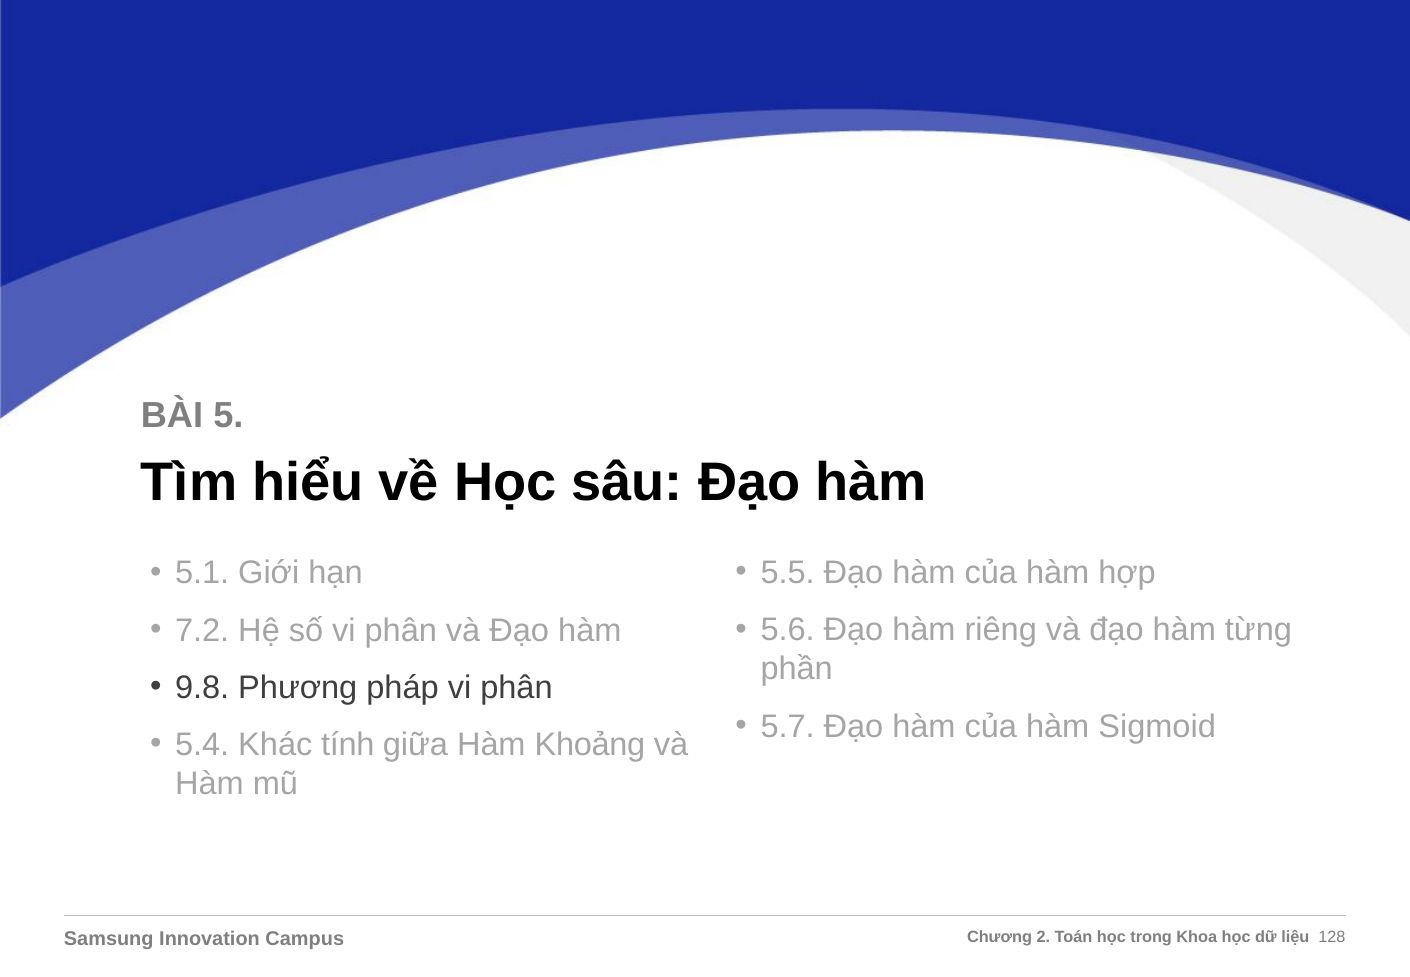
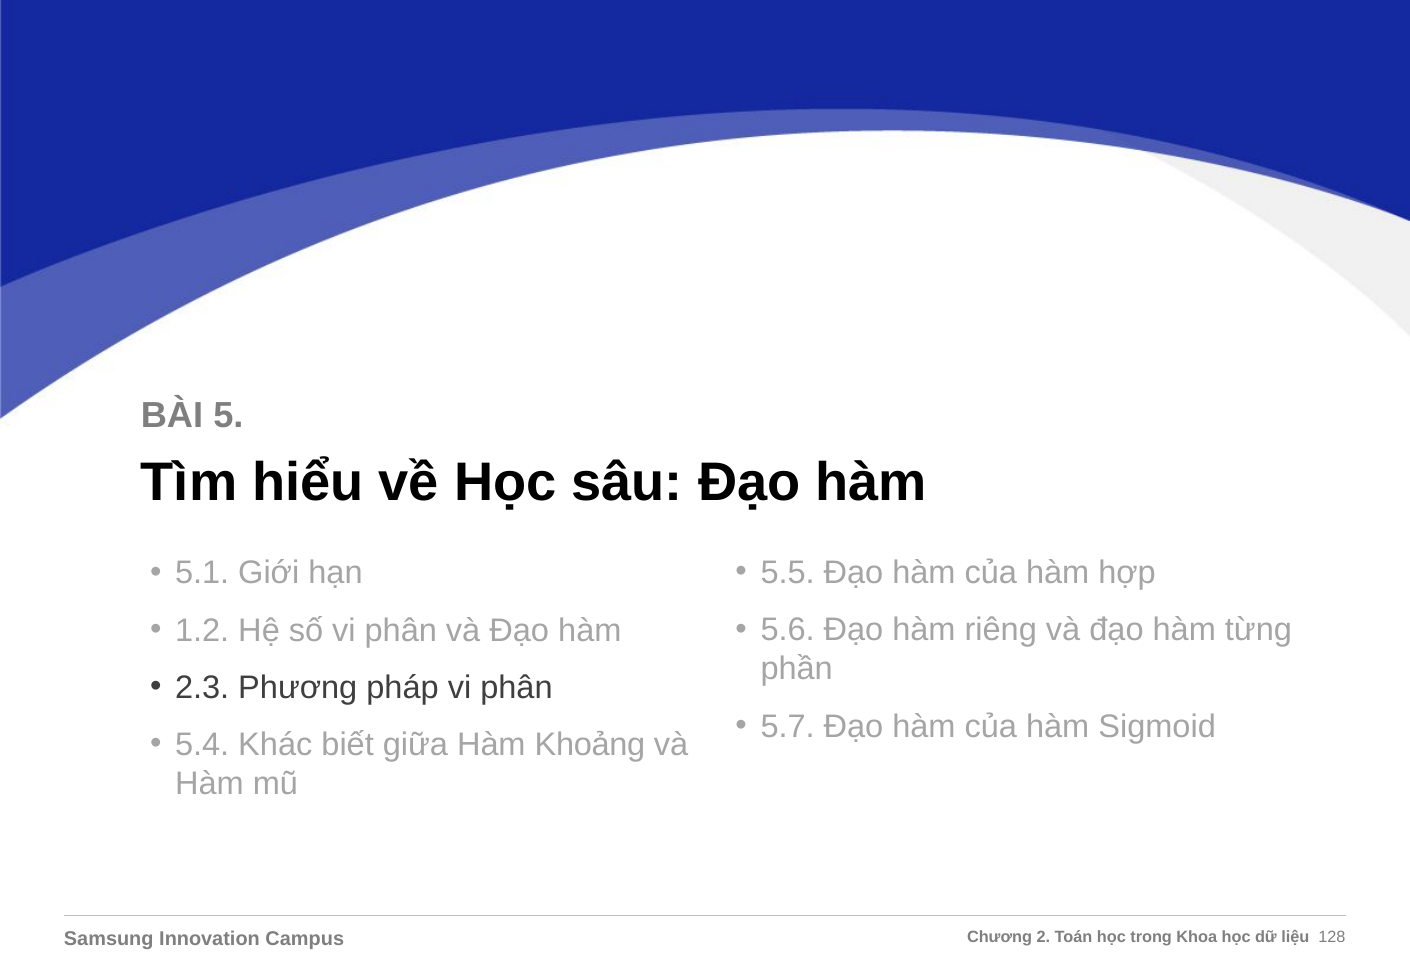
7.2: 7.2 -> 1.2
9.8: 9.8 -> 2.3
tính: tính -> biết
